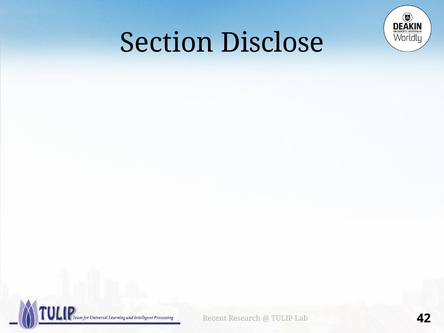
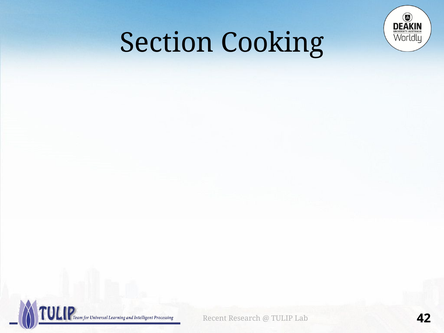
Disclose: Disclose -> Cooking
